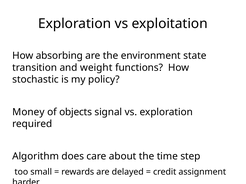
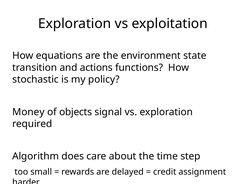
absorbing: absorbing -> equations
weight: weight -> actions
